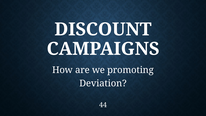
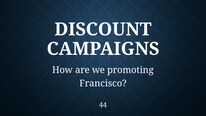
Deviation: Deviation -> Francisco
